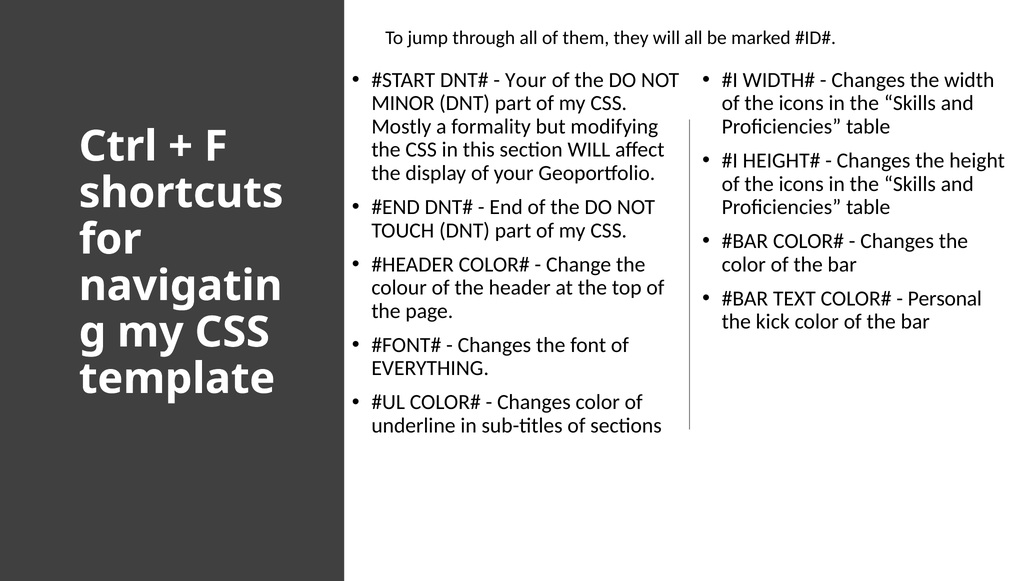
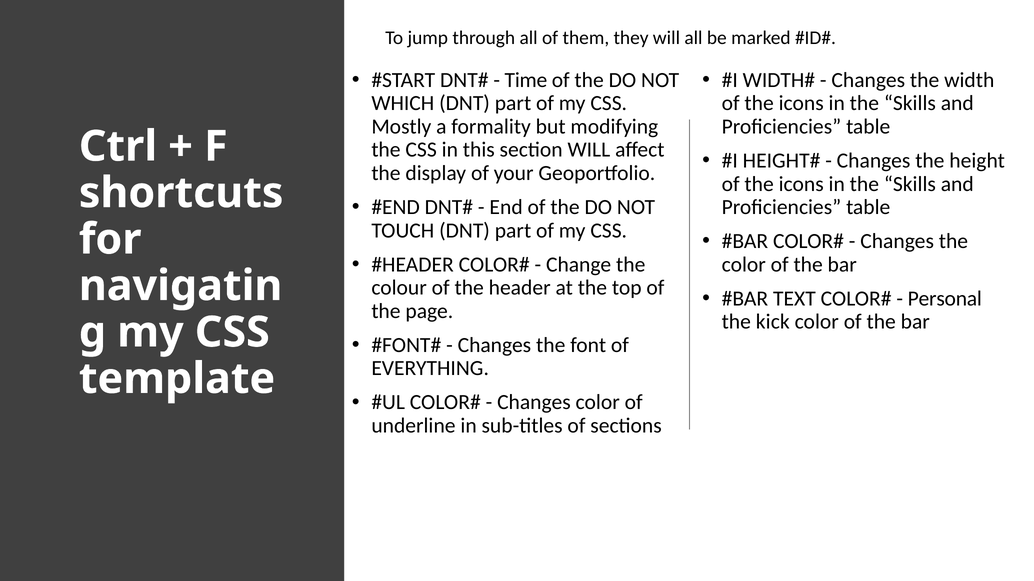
Your at (526, 80): Your -> Time
MINOR: MINOR -> WHICH
